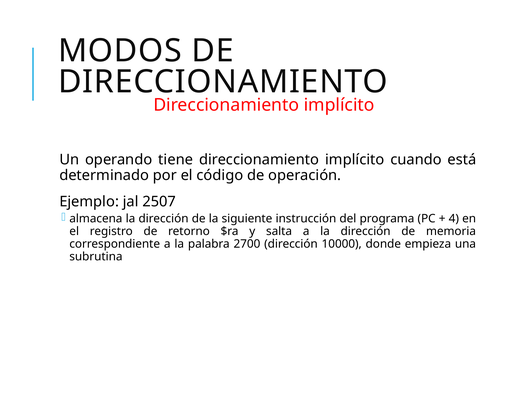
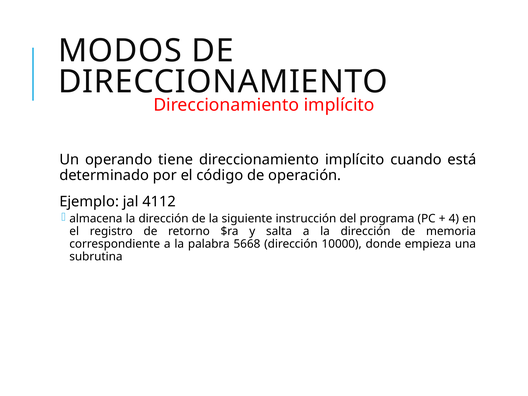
2507: 2507 -> 4112
2700: 2700 -> 5668
